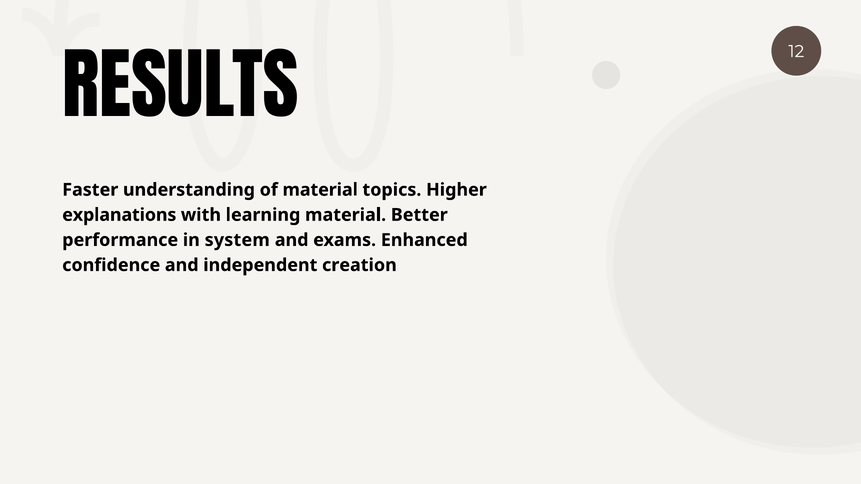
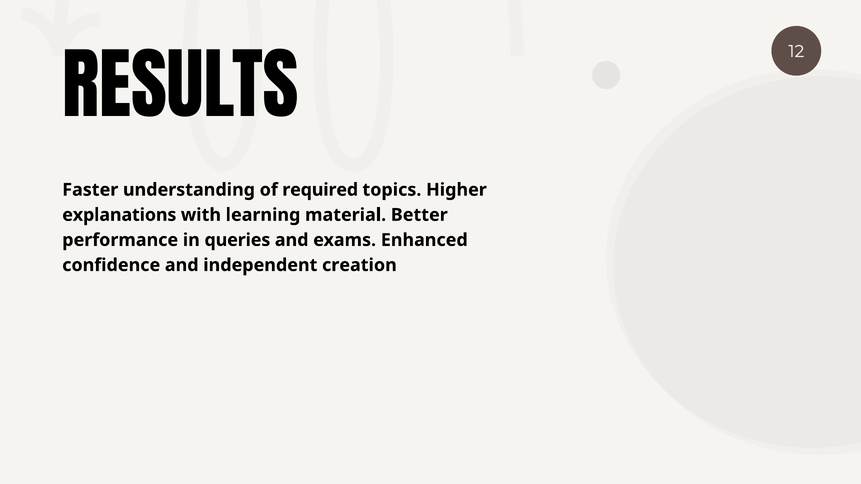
of material: material -> required
system: system -> queries
